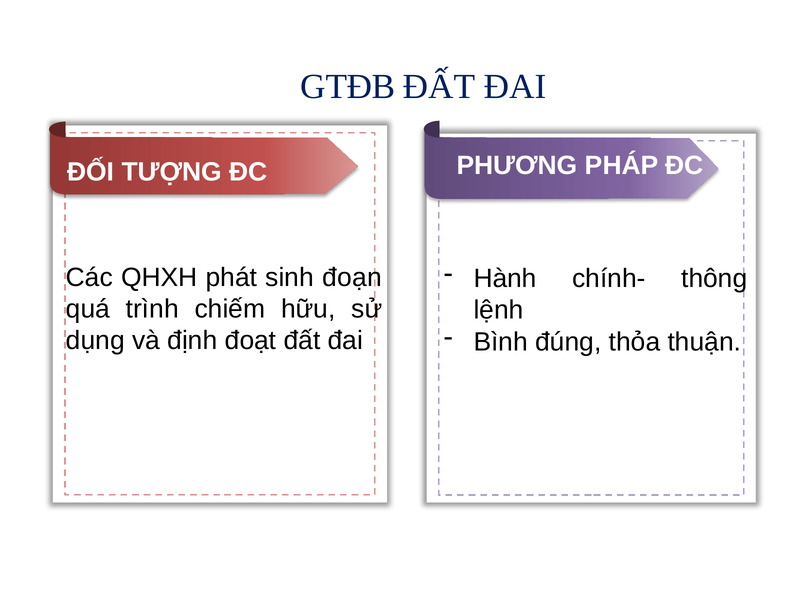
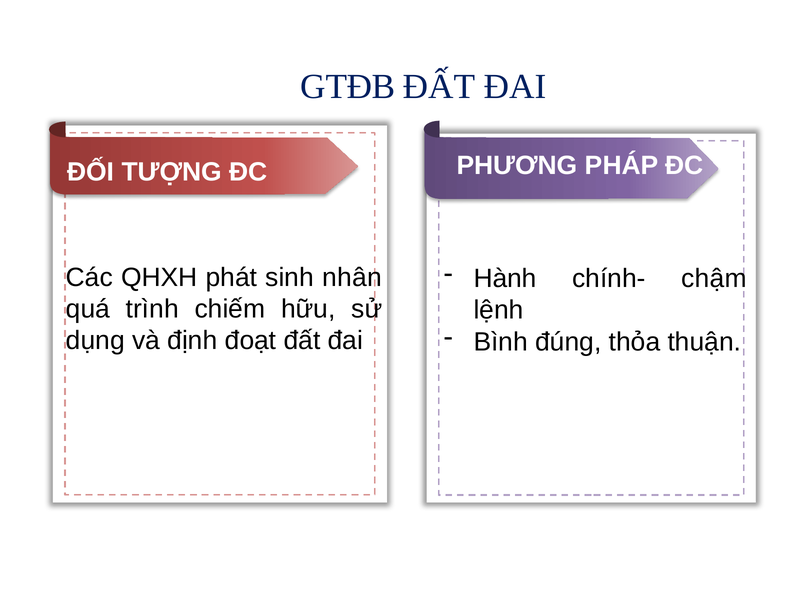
thông: thông -> chậm
đoạn: đoạn -> nhân
